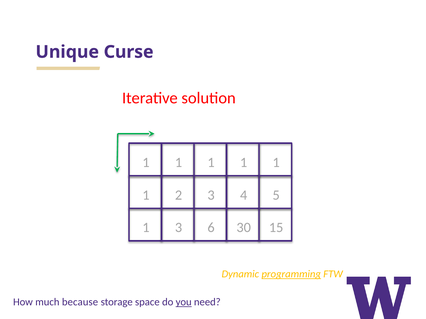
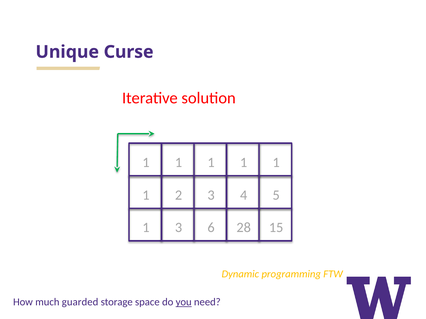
30: 30 -> 28
programming underline: present -> none
because: because -> guarded
